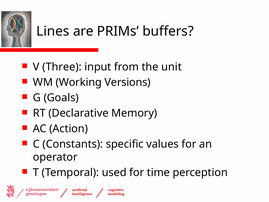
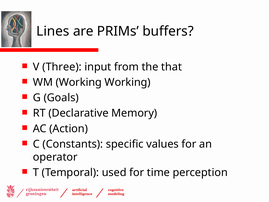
unit: unit -> that
Working Versions: Versions -> Working
